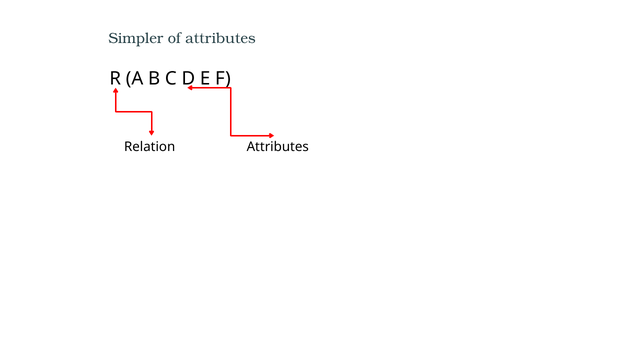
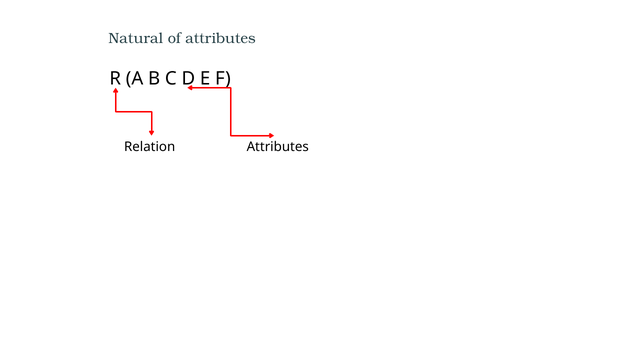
Simpler: Simpler -> Natural
